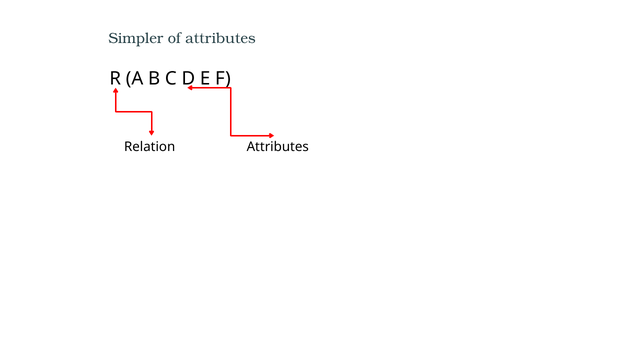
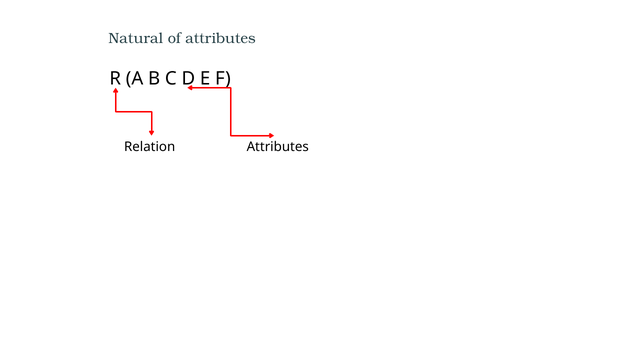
Simpler: Simpler -> Natural
